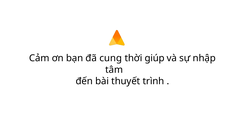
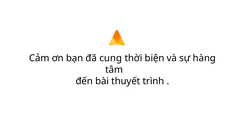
giúp: giúp -> biện
nhập: nhập -> hàng
